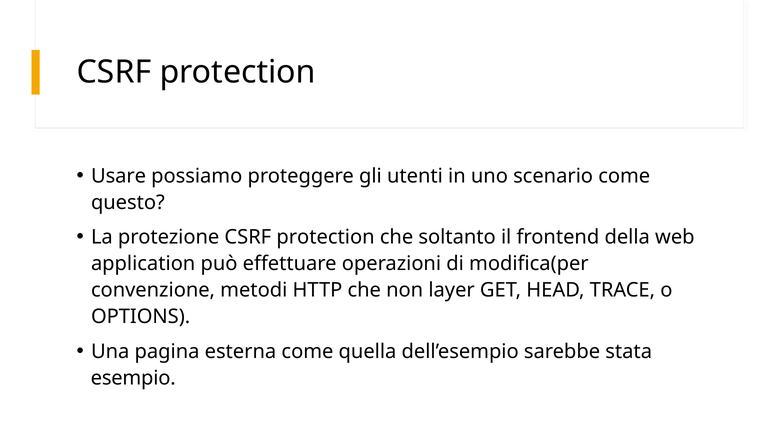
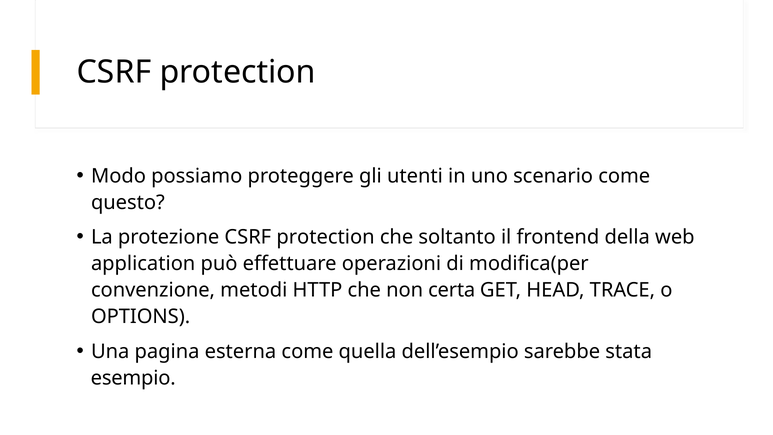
Usare: Usare -> Modo
layer: layer -> certa
